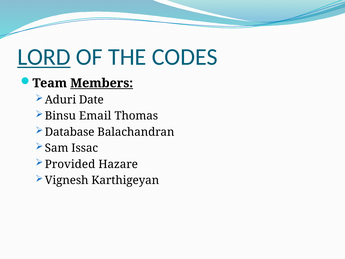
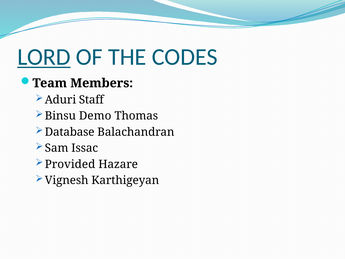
Members underline: present -> none
Date: Date -> Staff
Email: Email -> Demo
